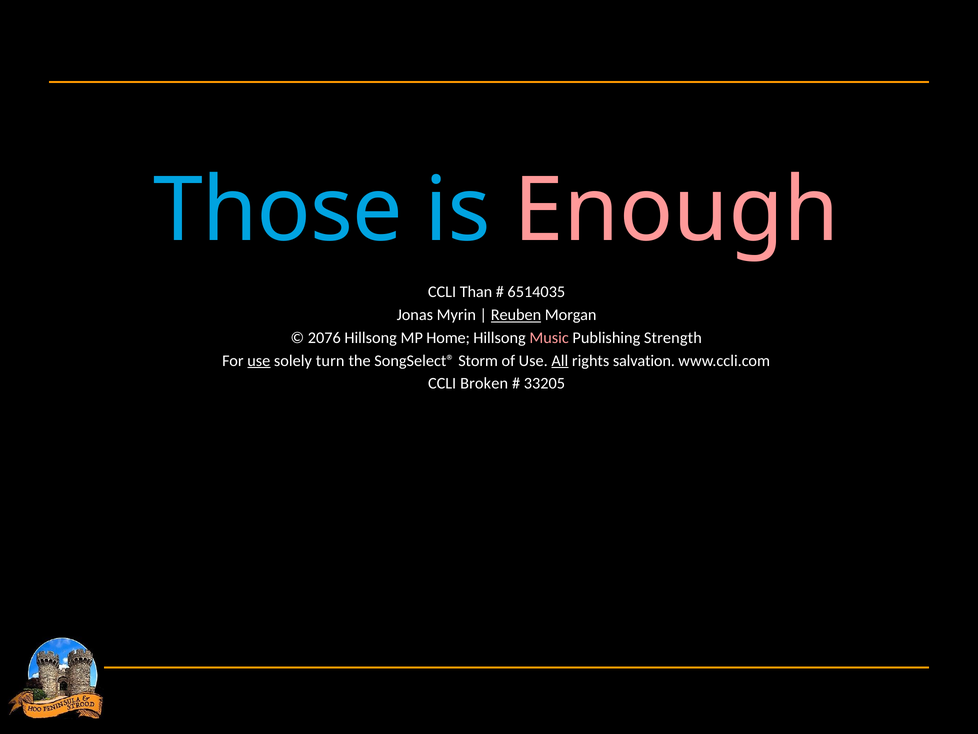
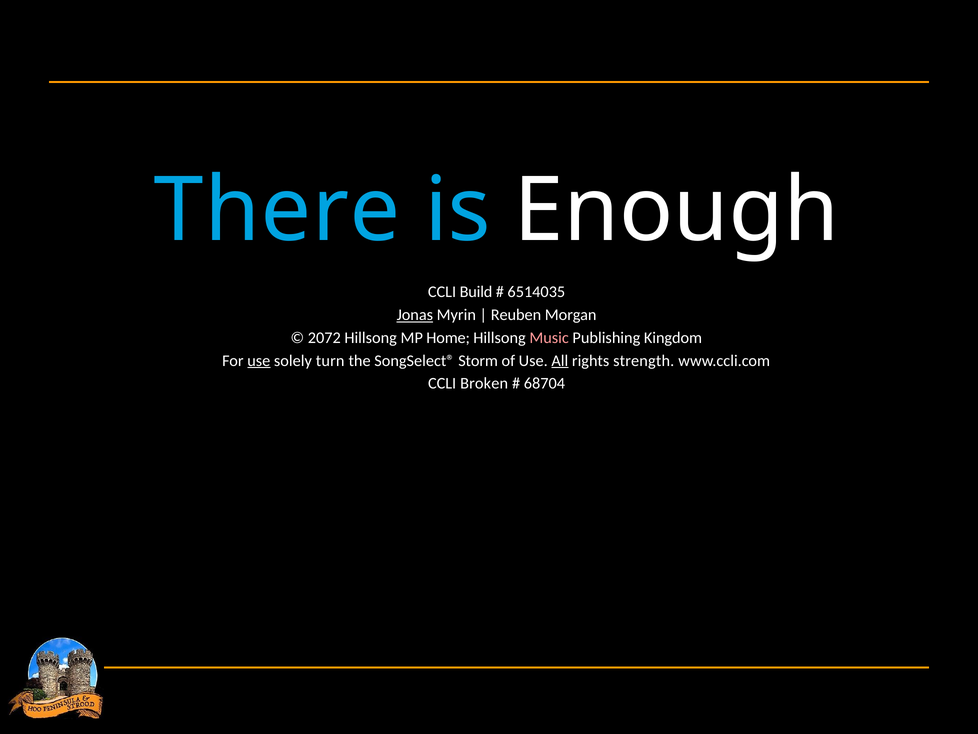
Those: Those -> There
Enough colour: pink -> white
Than: Than -> Build
Jonas underline: none -> present
Reuben underline: present -> none
2076: 2076 -> 2072
Strength: Strength -> Kingdom
salvation: salvation -> strength
33205: 33205 -> 68704
